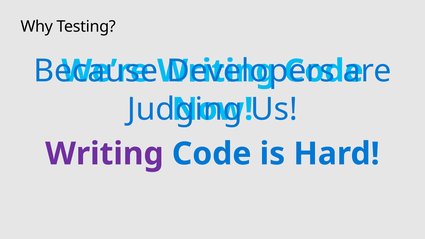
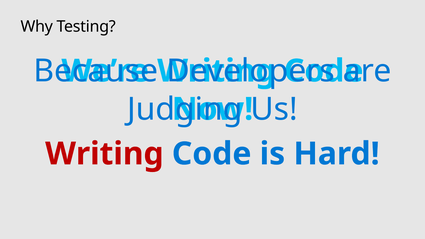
Writing at (104, 154) colour: purple -> red
